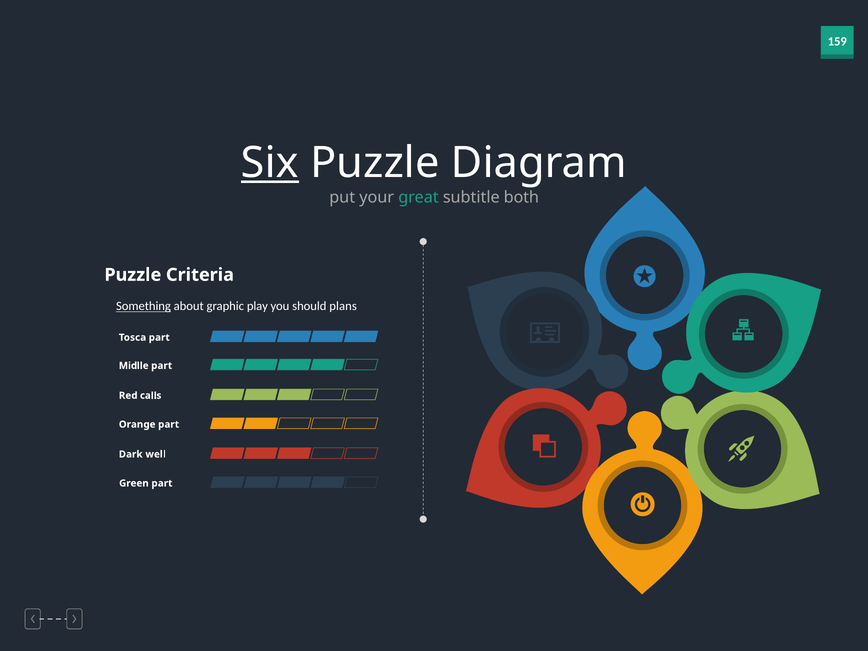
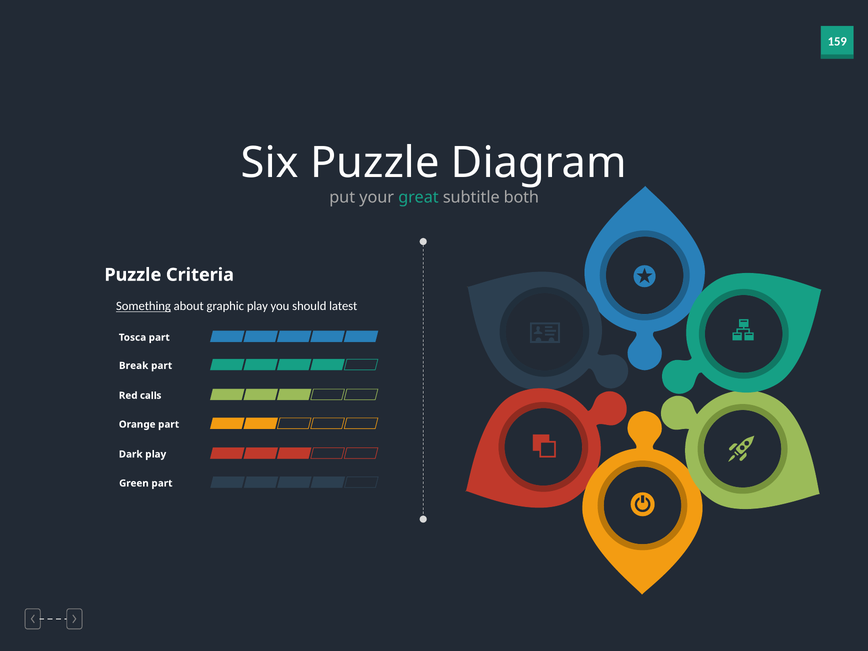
Six underline: present -> none
plans: plans -> latest
Midlle: Midlle -> Break
Dark well: well -> play
